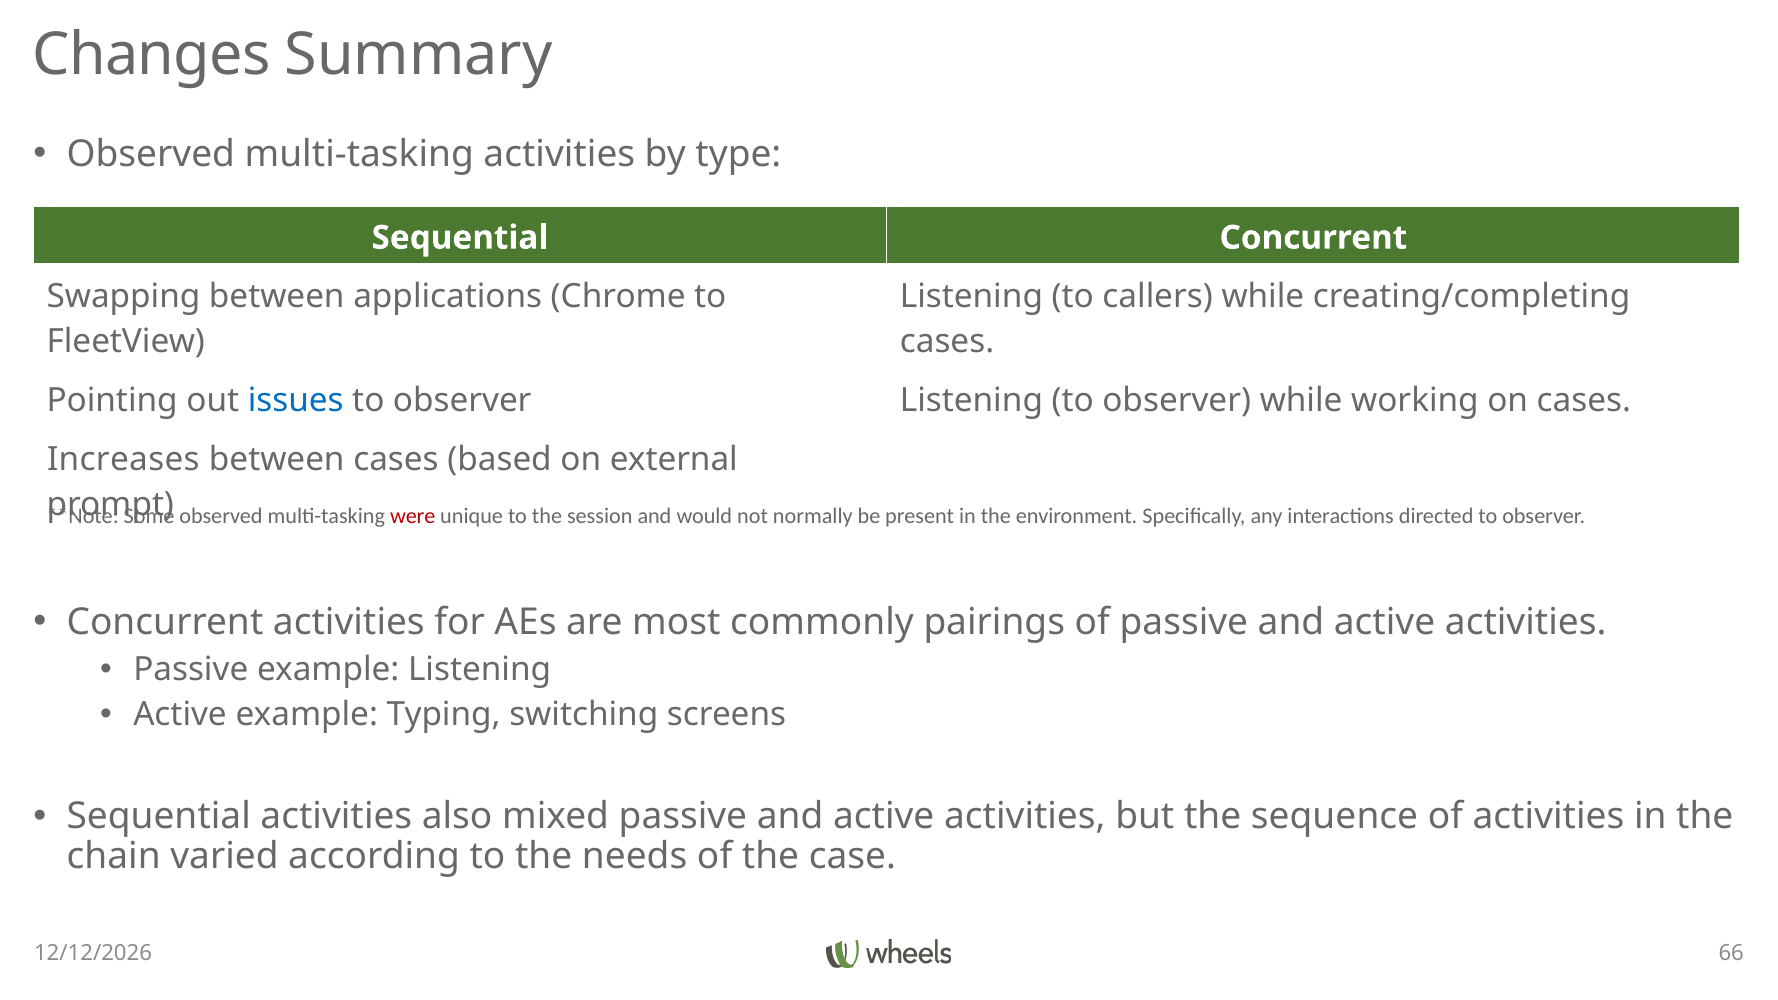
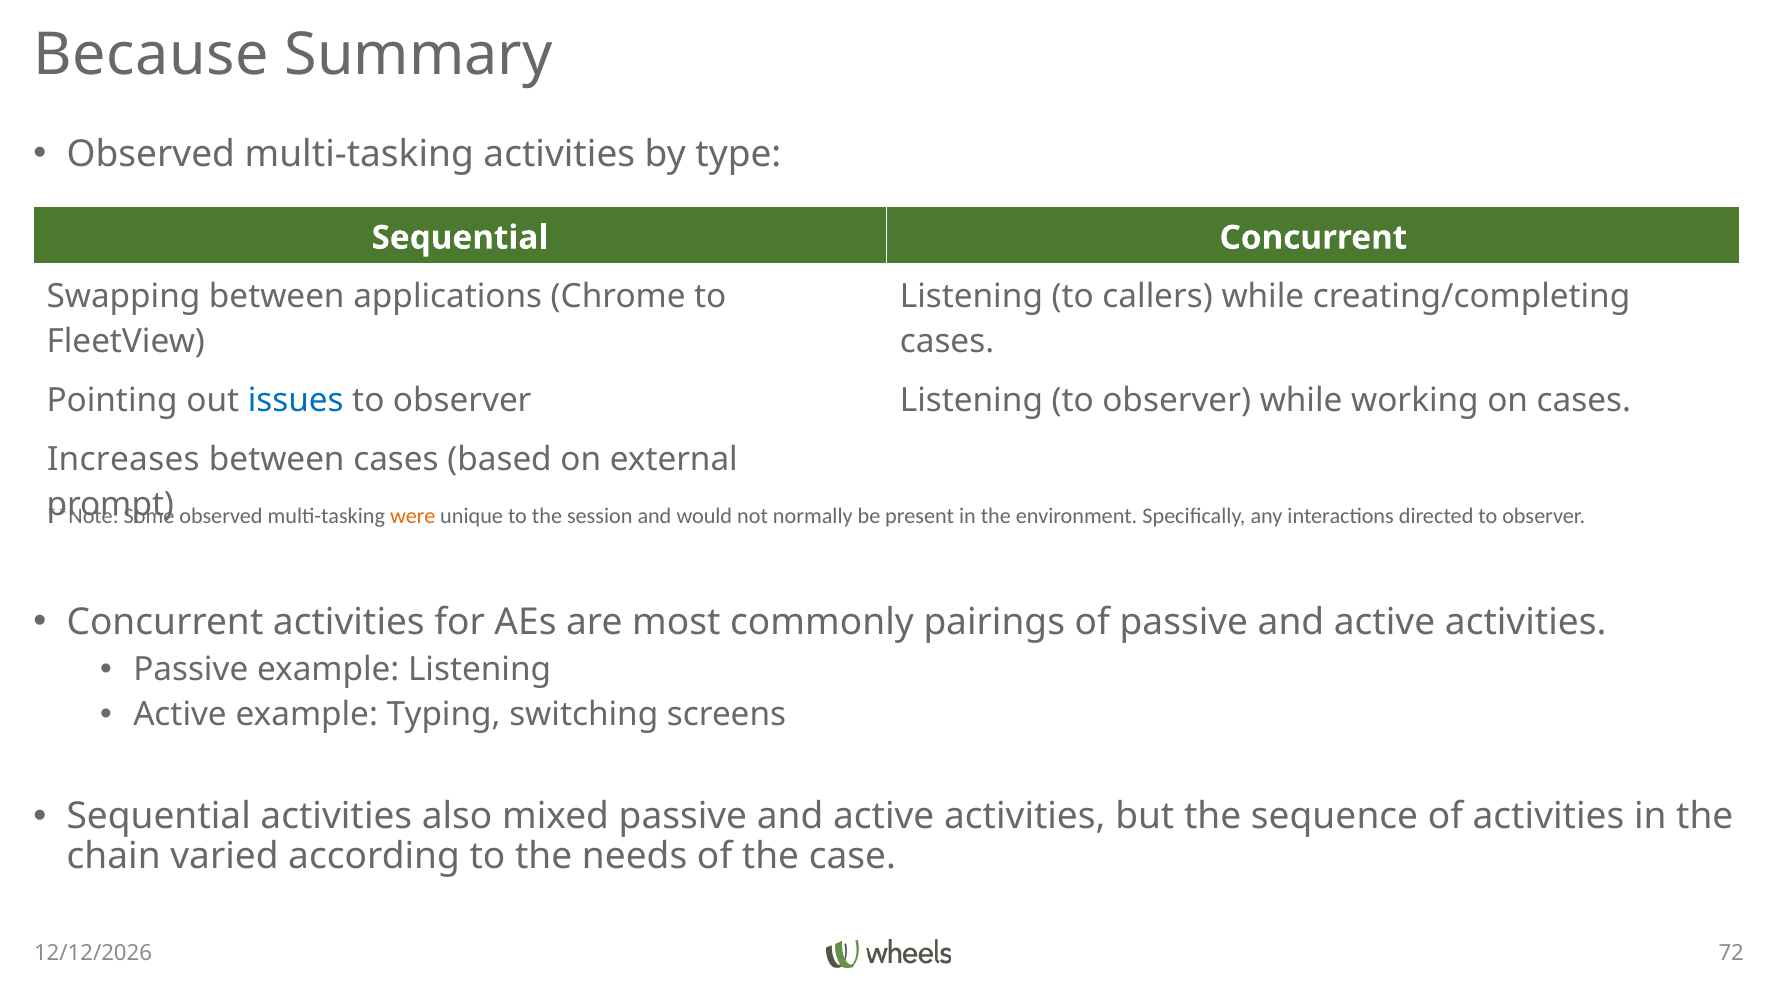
Changes: Changes -> Because
were colour: red -> orange
66: 66 -> 72
